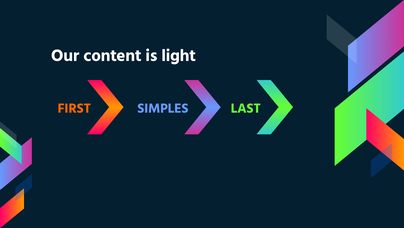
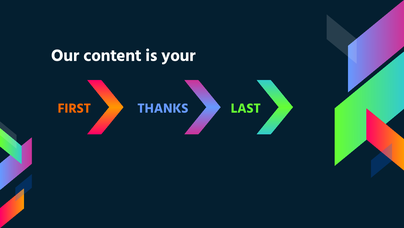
light: light -> your
SIMPLES: SIMPLES -> THANKS
